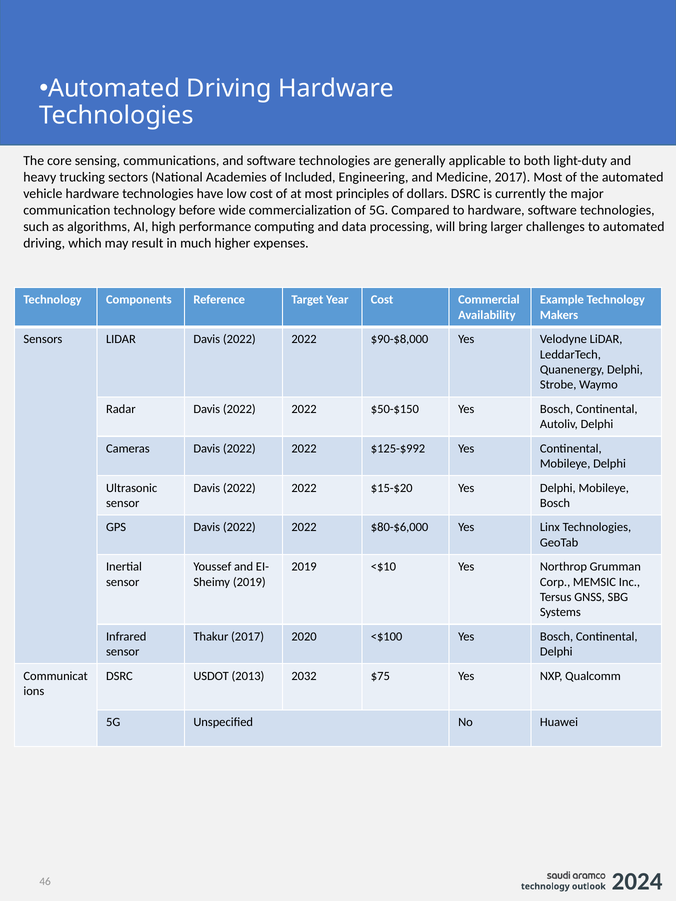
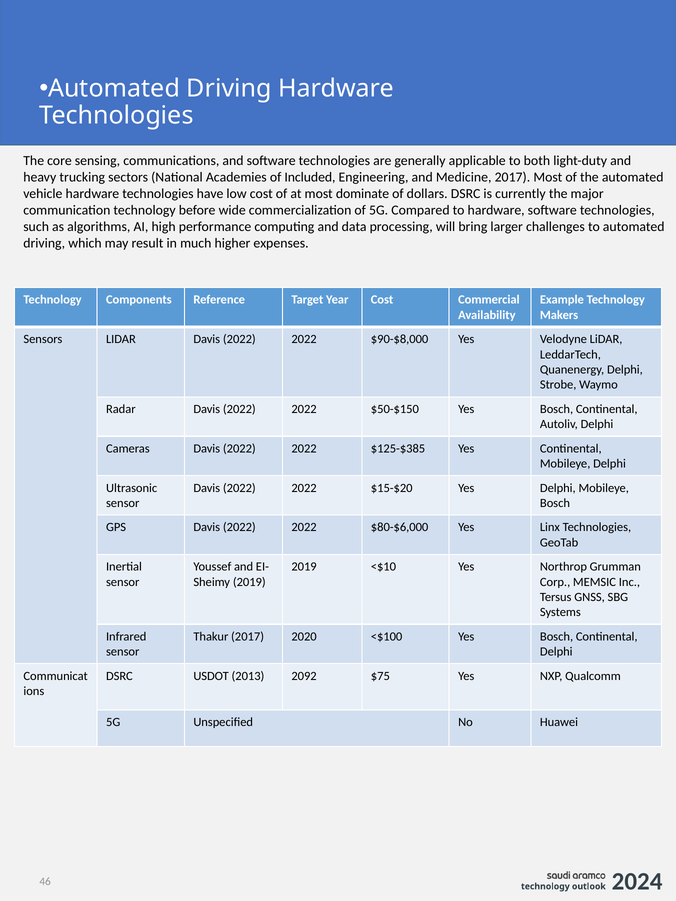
principles: principles -> dominate
$125-$992: $125-$992 -> $125-$385
2032: 2032 -> 2092
